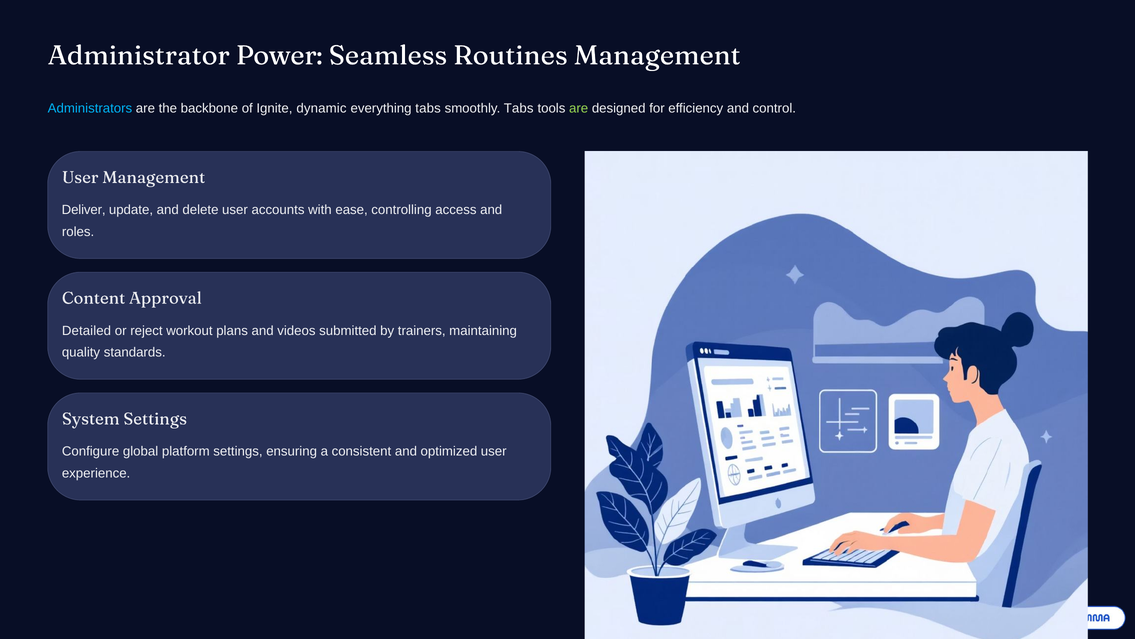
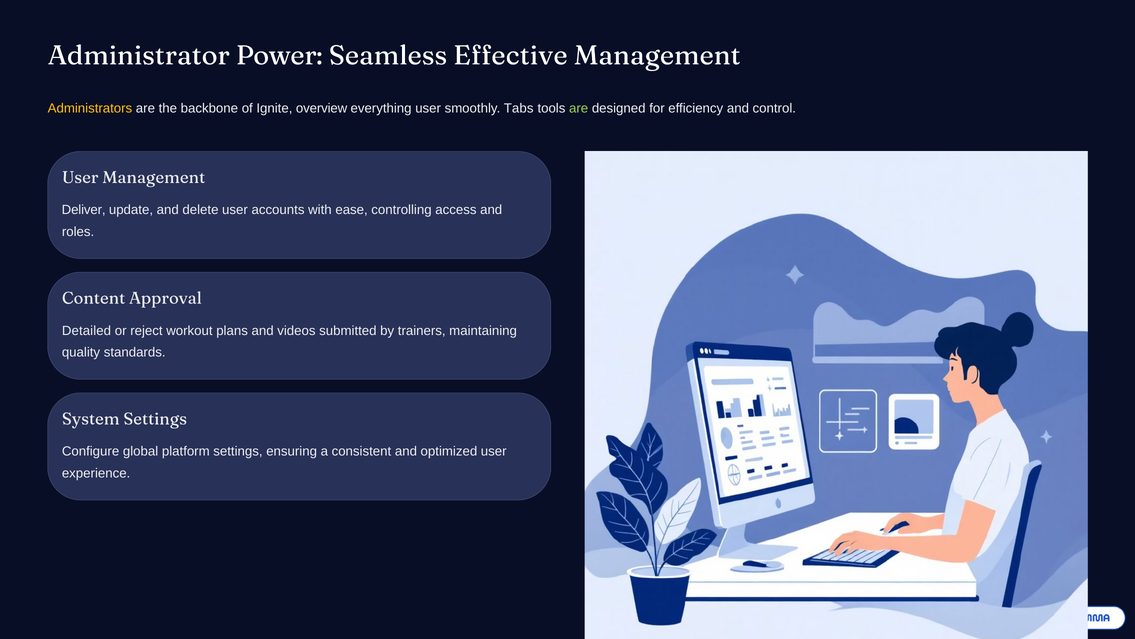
Routines: Routines -> Effective
Administrators colour: light blue -> yellow
dynamic: dynamic -> overview
everything tabs: tabs -> user
